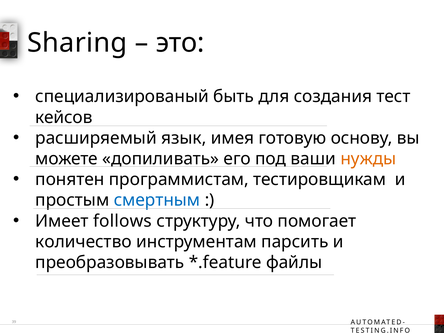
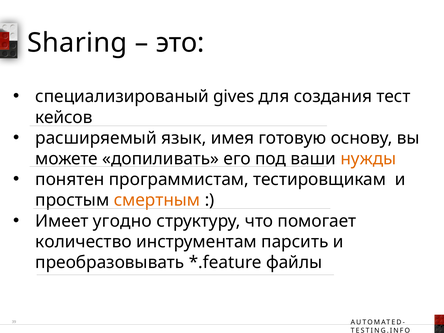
быть: быть -> gives
смертным colour: blue -> orange
follows: follows -> угодно
